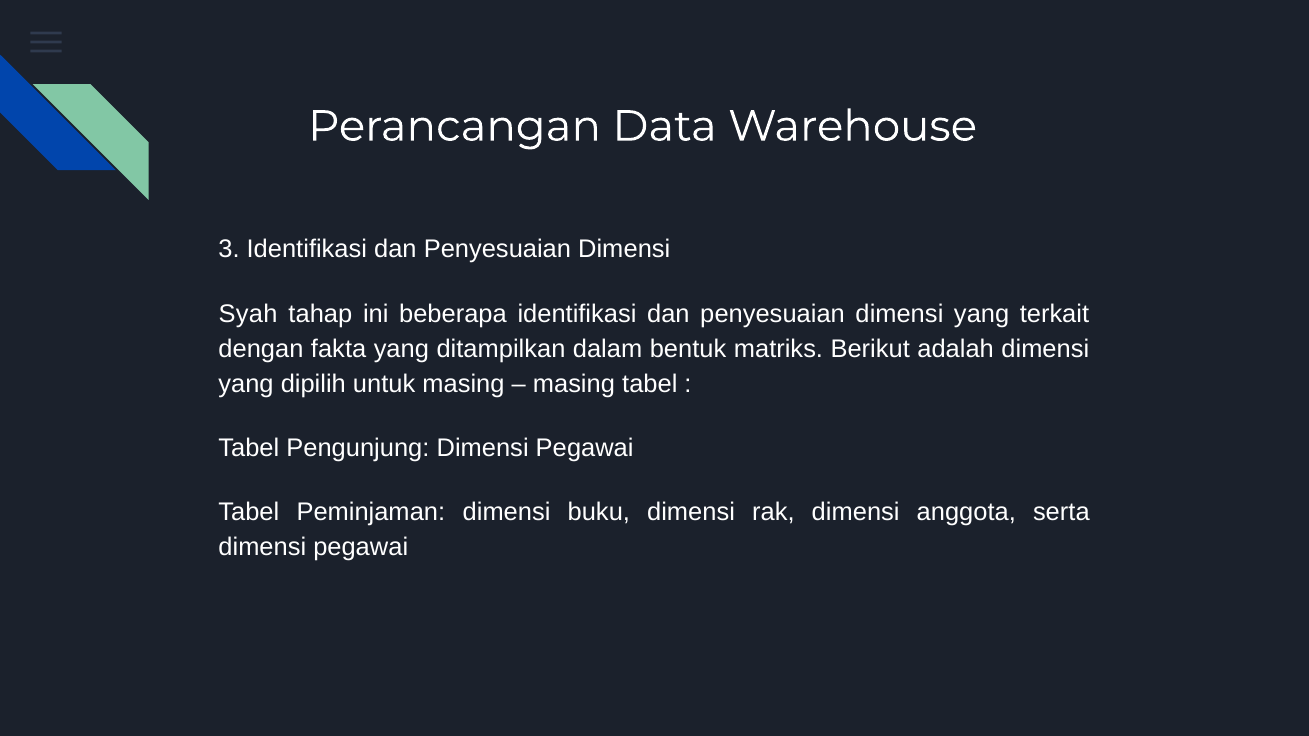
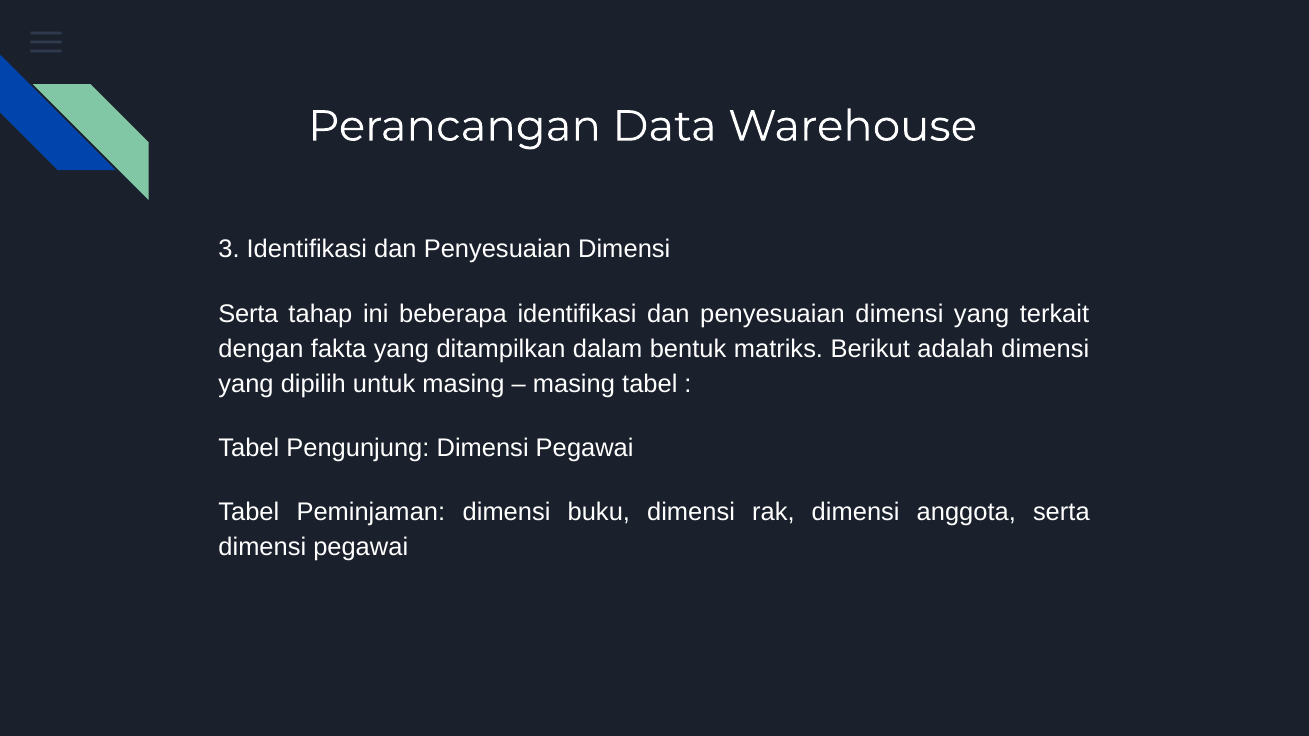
Syah at (248, 314): Syah -> Serta
